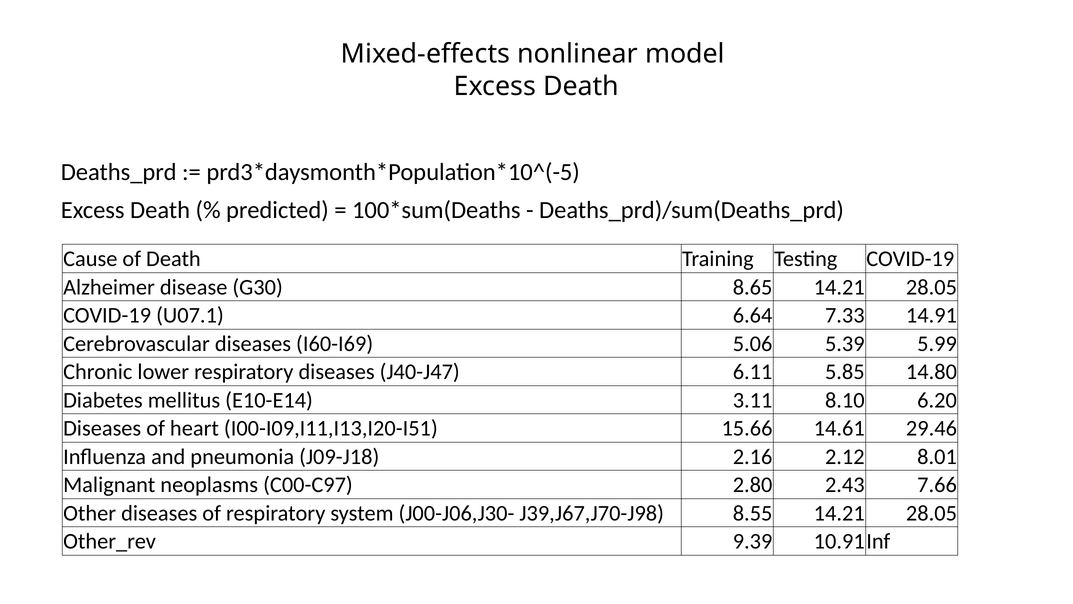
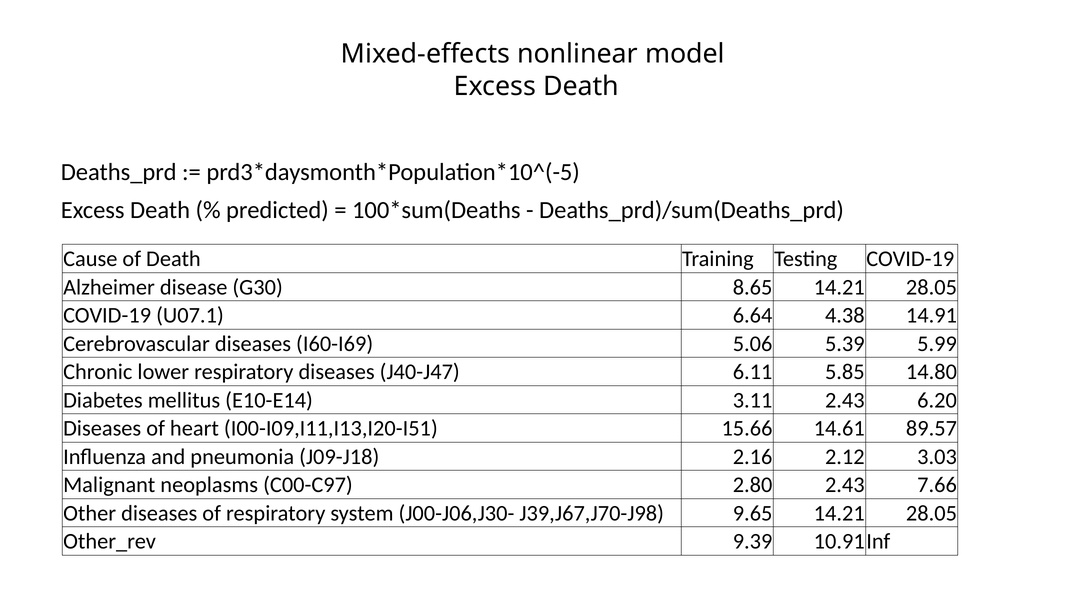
7.33: 7.33 -> 4.38
3.11 8.10: 8.10 -> 2.43
29.46: 29.46 -> 89.57
8.01: 8.01 -> 3.03
8.55: 8.55 -> 9.65
